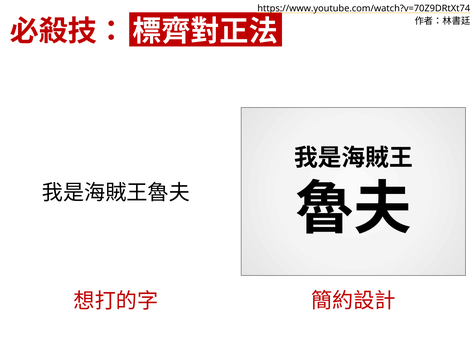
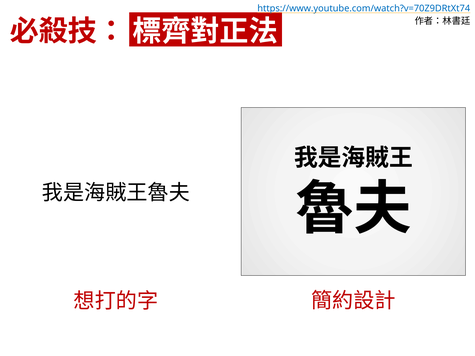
https://www.youtube.com/watch?v=70Z9DRtXt74 colour: black -> blue
